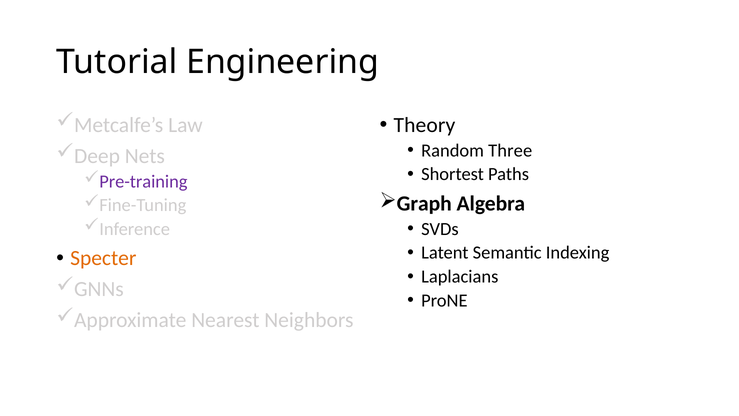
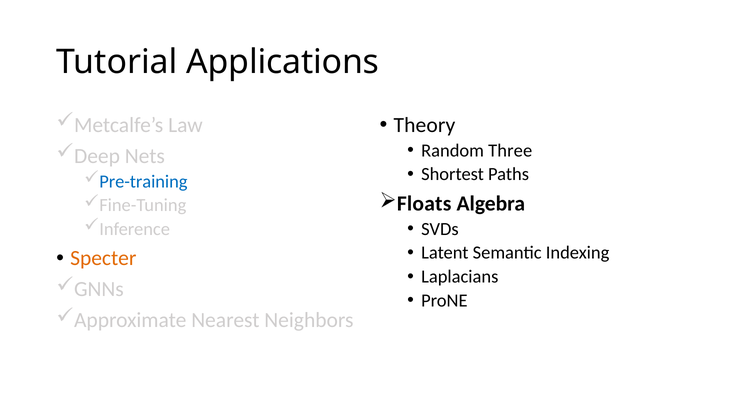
Engineering: Engineering -> Applications
Pre-training colour: purple -> blue
Graph: Graph -> Floats
